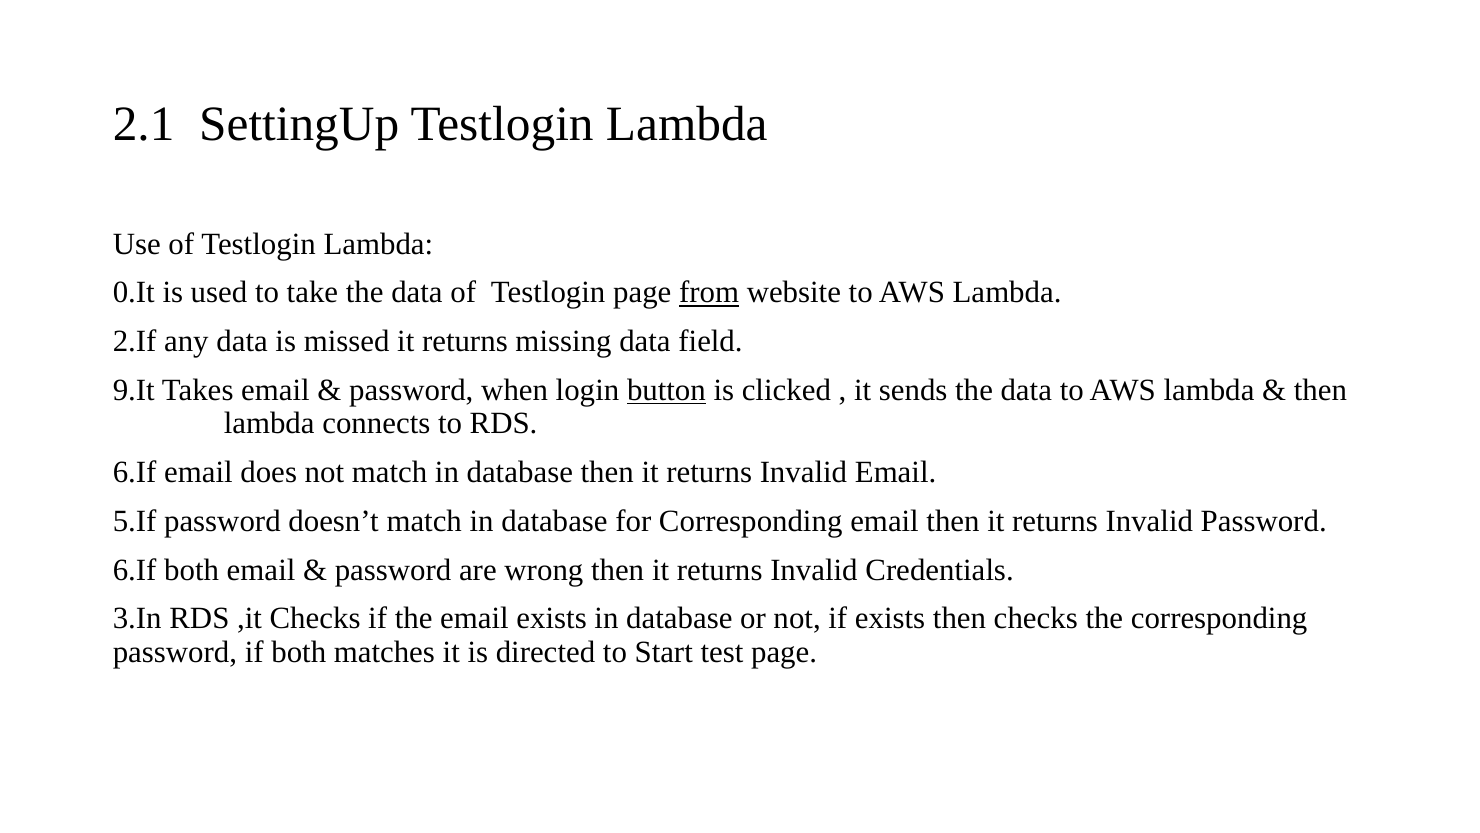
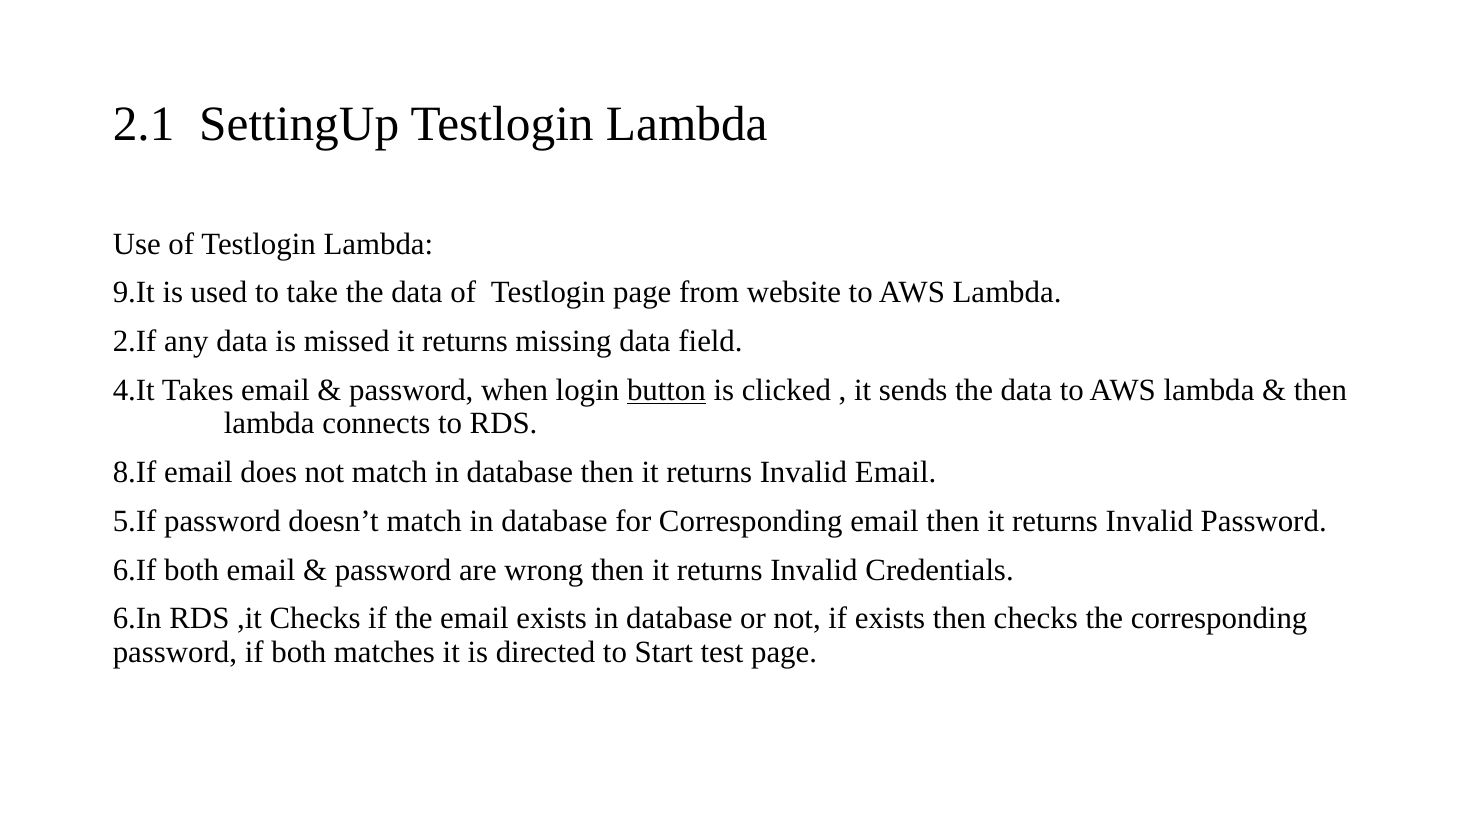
0.It: 0.It -> 9.It
from underline: present -> none
9.It: 9.It -> 4.It
6.If at (135, 472): 6.If -> 8.If
3.In: 3.In -> 6.In
